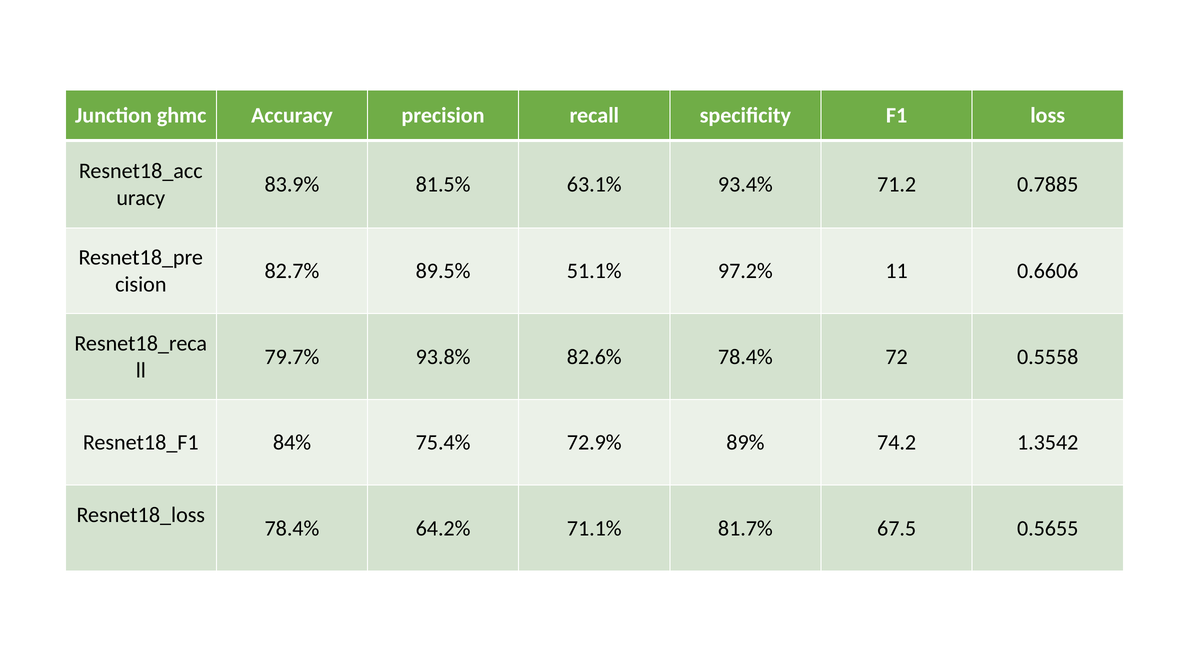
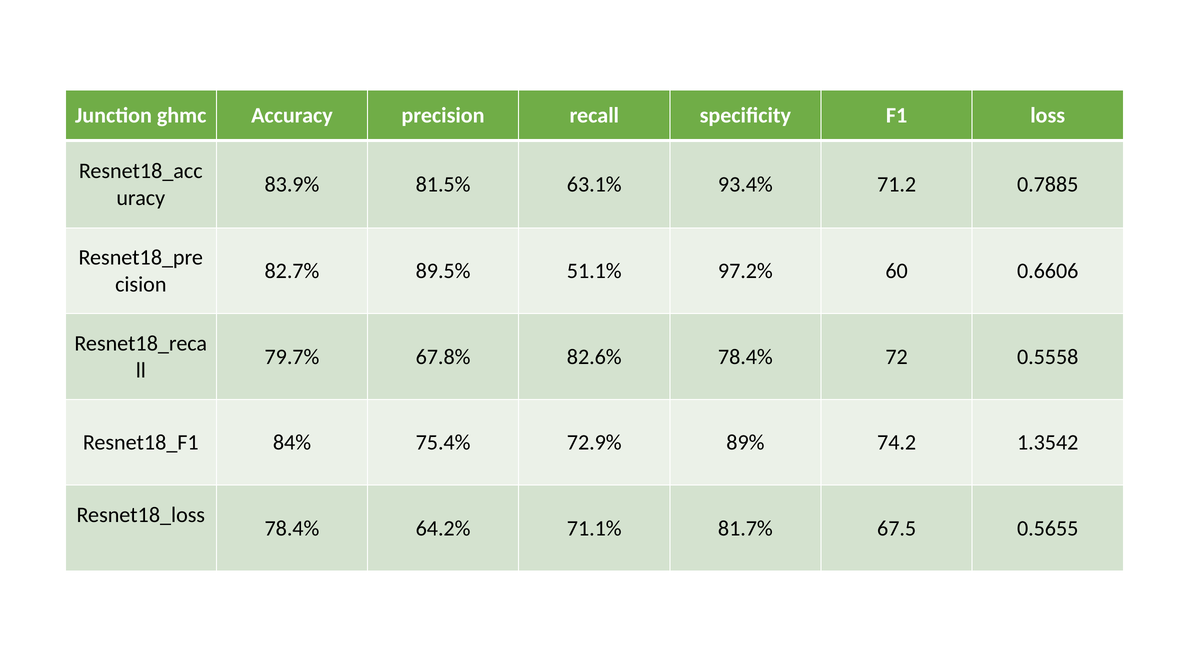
11: 11 -> 60
93.8%: 93.8% -> 67.8%
